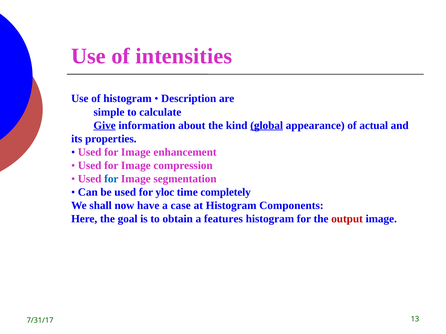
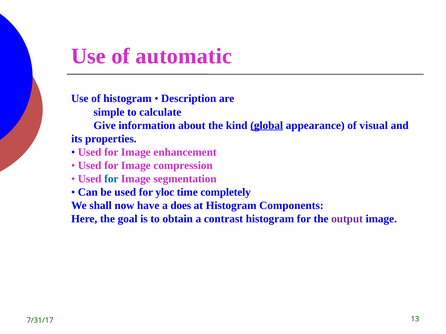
intensities: intensities -> automatic
Give underline: present -> none
actual: actual -> visual
case: case -> does
features: features -> contrast
output colour: red -> purple
